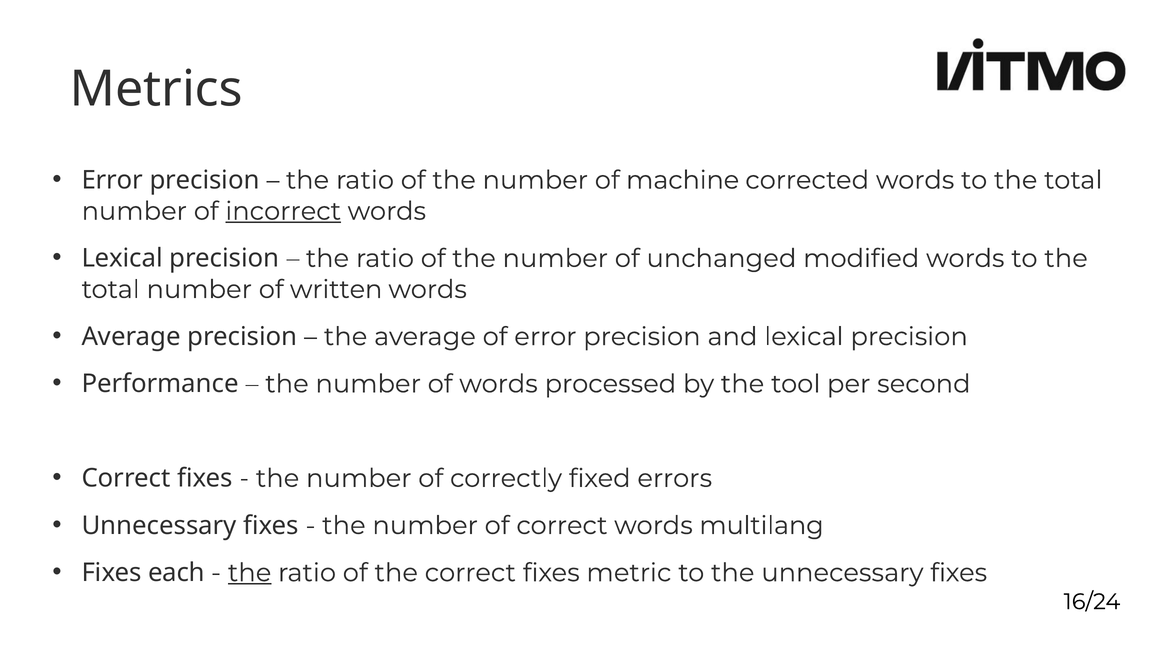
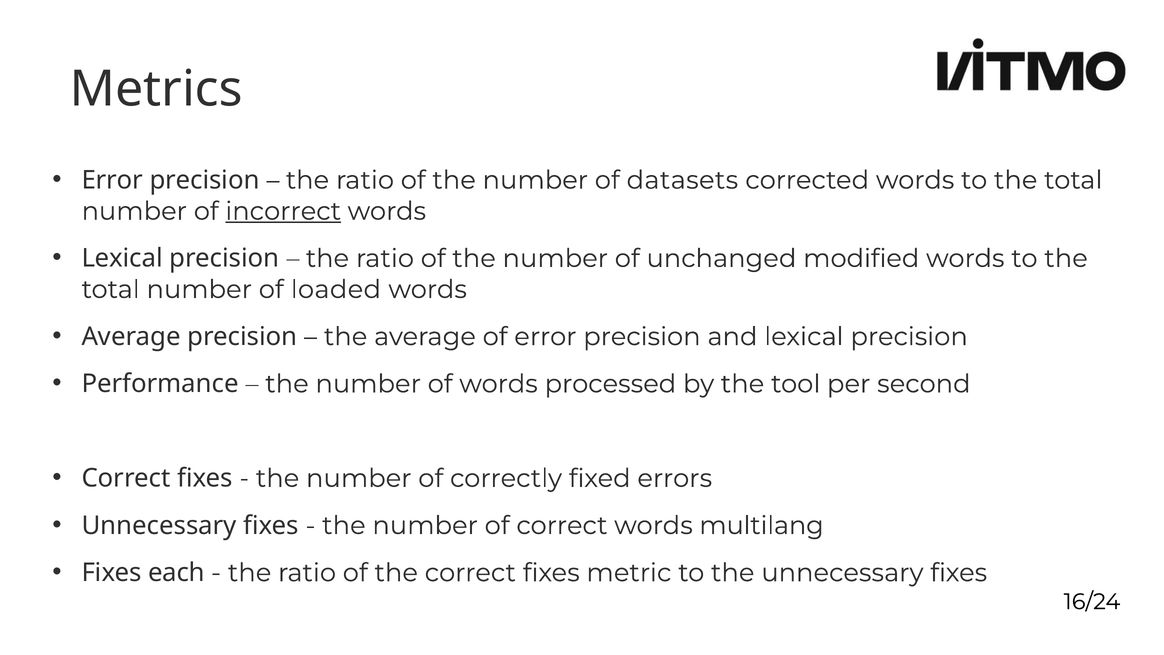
machine: machine -> datasets
written: written -> loaded
the at (250, 573) underline: present -> none
